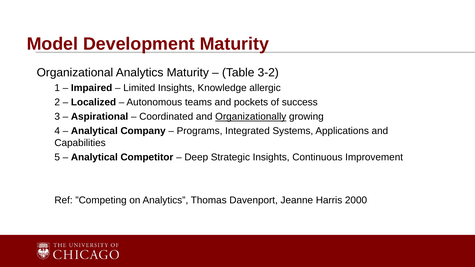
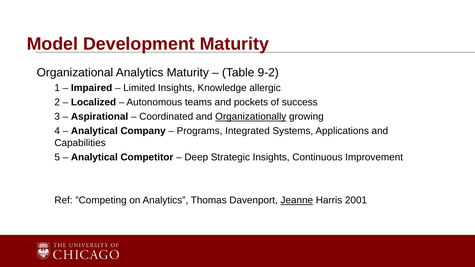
3-2: 3-2 -> 9-2
Jeanne underline: none -> present
2000: 2000 -> 2001
